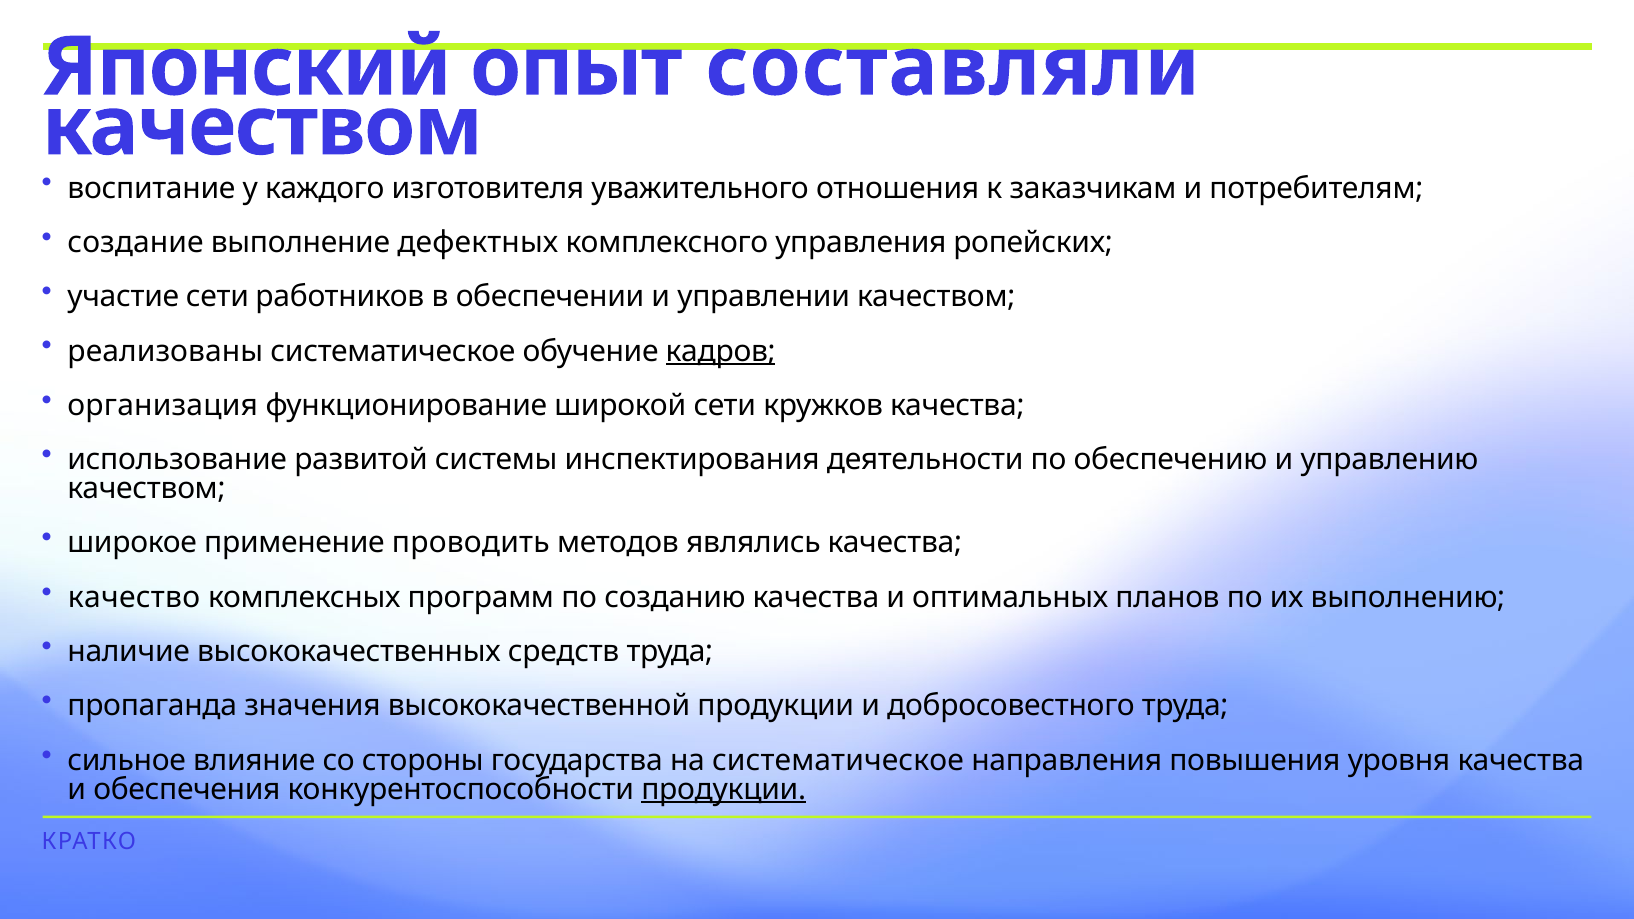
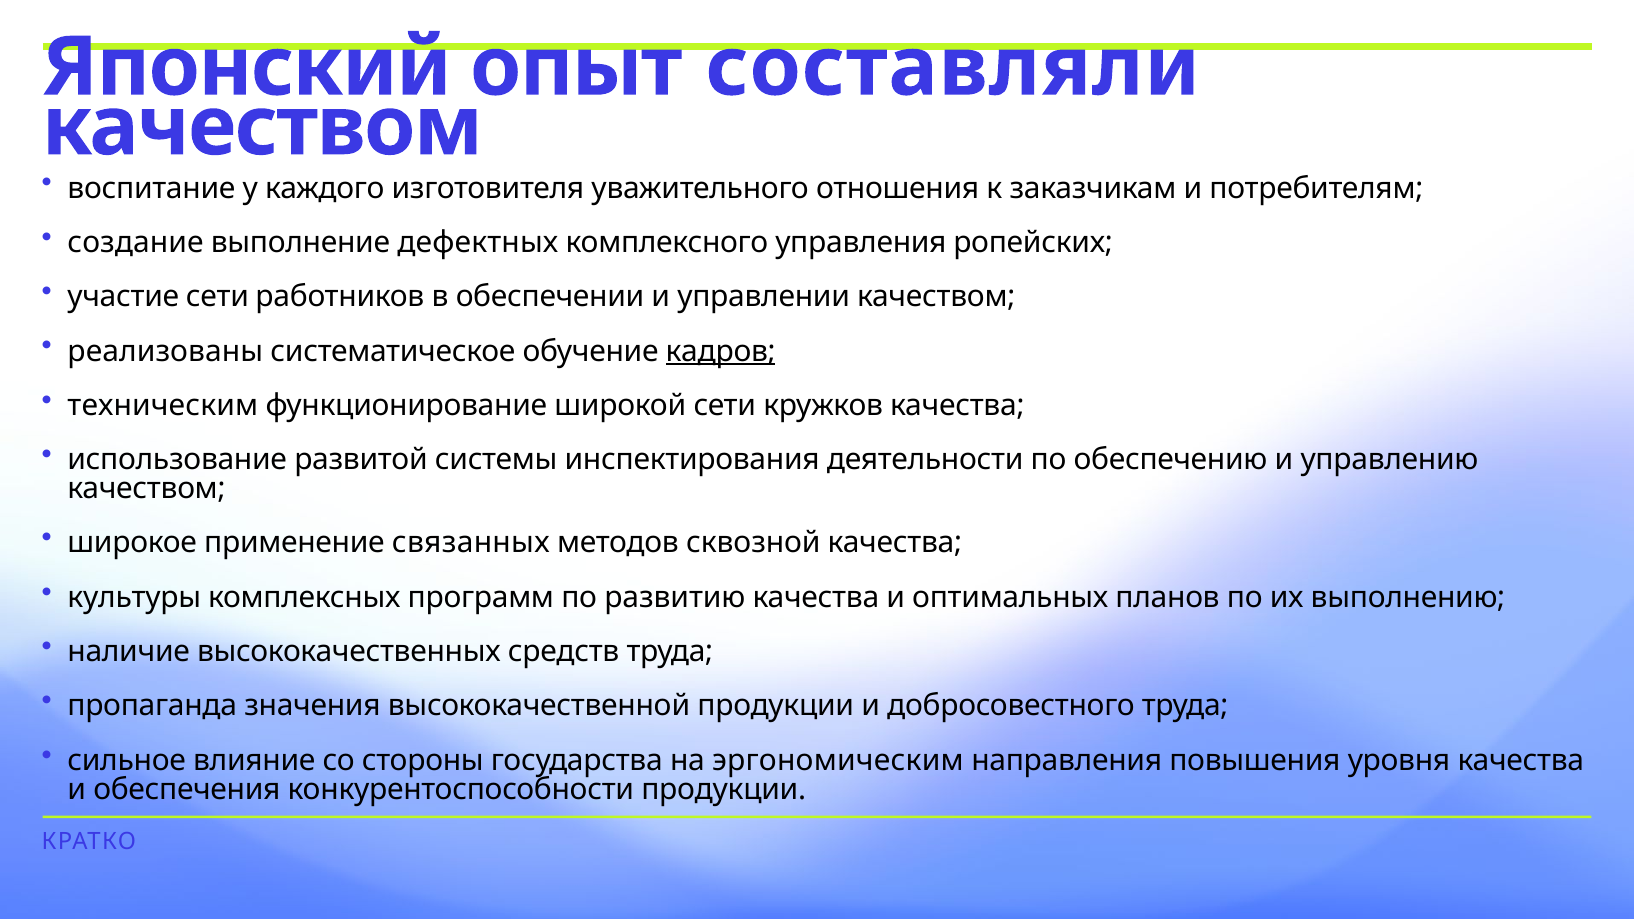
организация: организация -> техническим
проводить: проводить -> связанных
являлись: являлись -> сквозной
качество: качество -> культуры
созданию: созданию -> развитию
на систематическое: систематическое -> эргономическим
продукции at (724, 789) underline: present -> none
